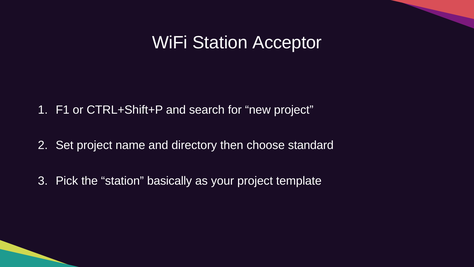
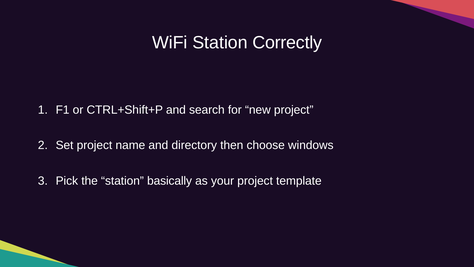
Acceptor: Acceptor -> Correctly
standard: standard -> windows
